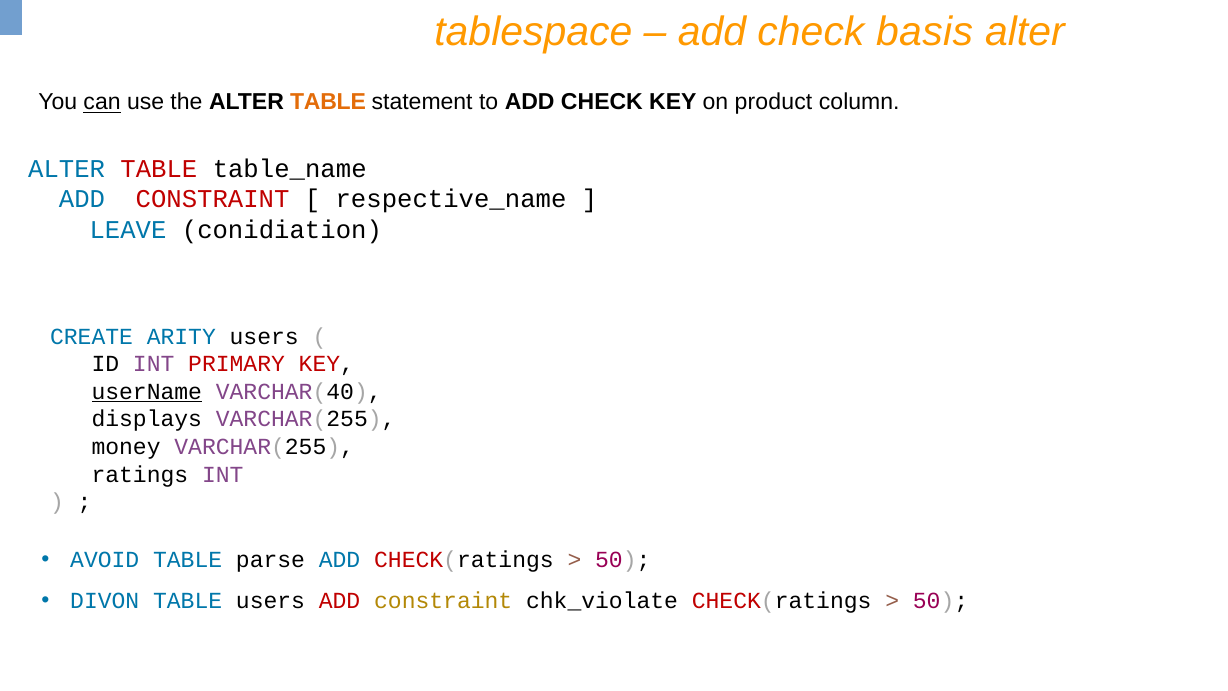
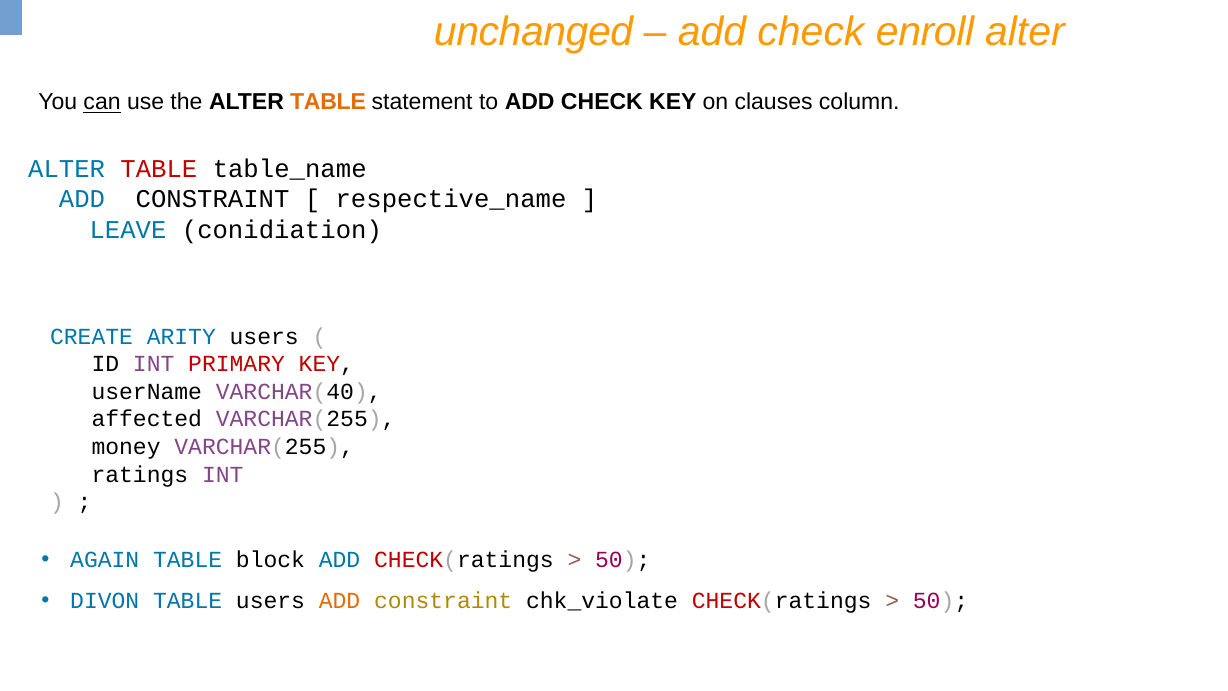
tablespace: tablespace -> unchanged
basis: basis -> enroll
product: product -> clauses
CONSTRAINT at (213, 199) colour: red -> black
userName underline: present -> none
displays: displays -> affected
AVOID: AVOID -> AGAIN
parse: parse -> block
ADD at (340, 601) colour: red -> orange
